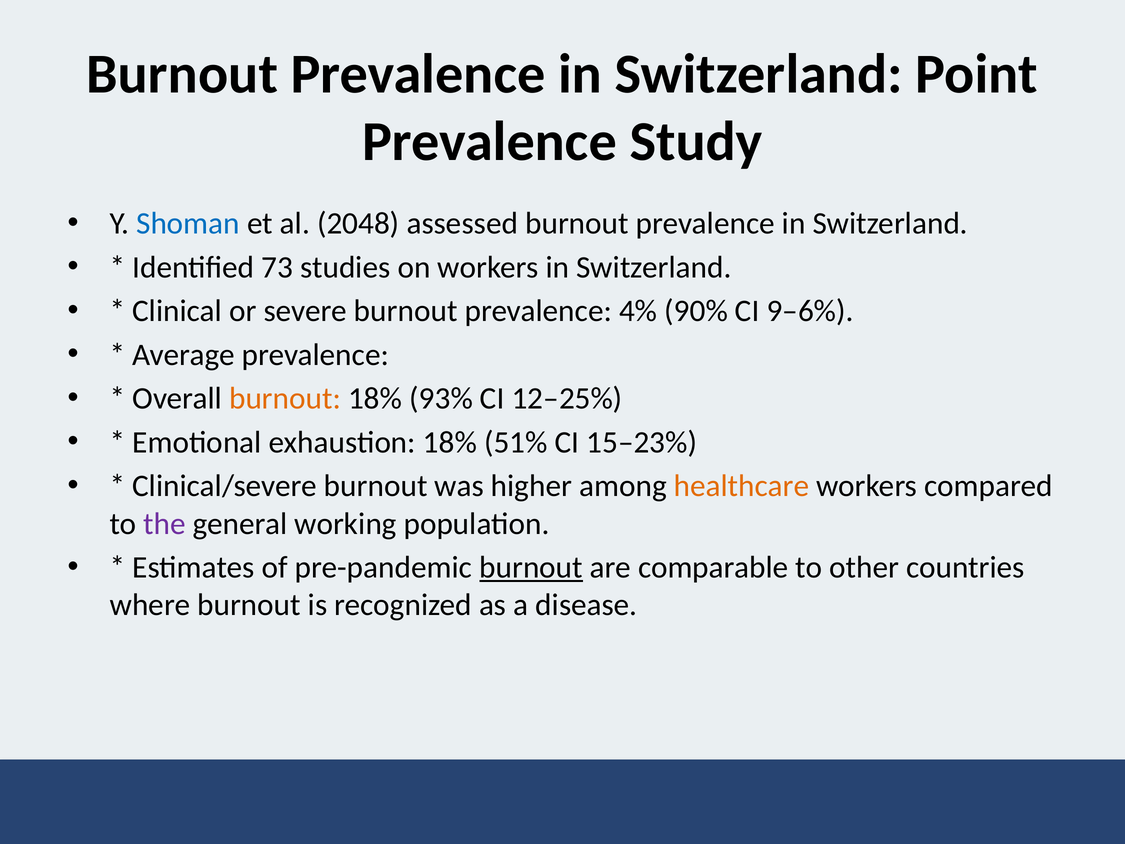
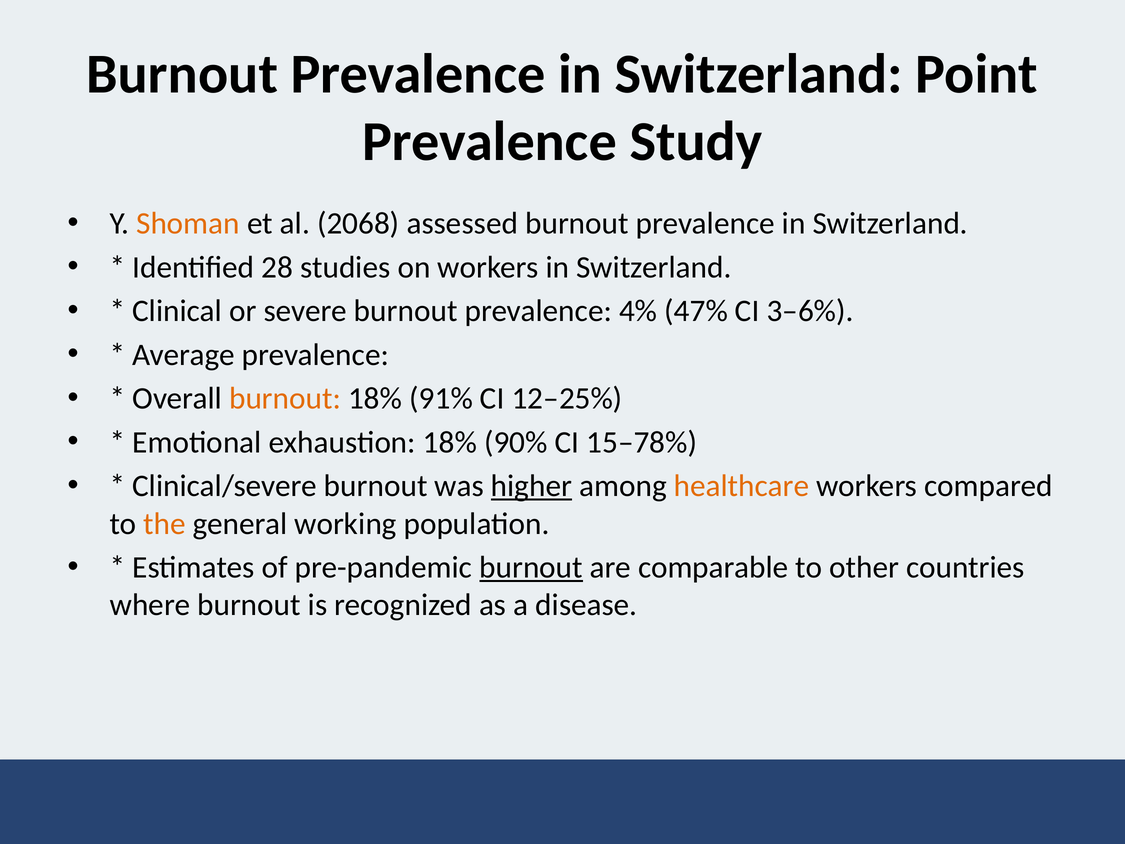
Shoman colour: blue -> orange
2048: 2048 -> 2068
73: 73 -> 28
90%: 90% -> 47%
9–6%: 9–6% -> 3–6%
93%: 93% -> 91%
51%: 51% -> 90%
15–23%: 15–23% -> 15–78%
higher underline: none -> present
the colour: purple -> orange
